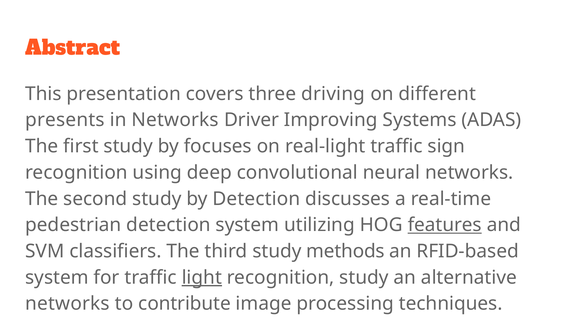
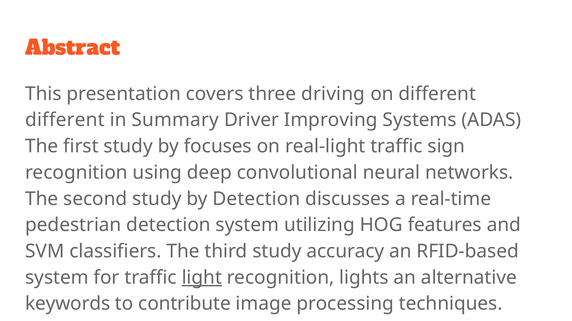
presents at (65, 120): presents -> different
in Networks: Networks -> Summary
features underline: present -> none
methods: methods -> accuracy
recognition study: study -> lights
networks at (68, 304): networks -> keywords
